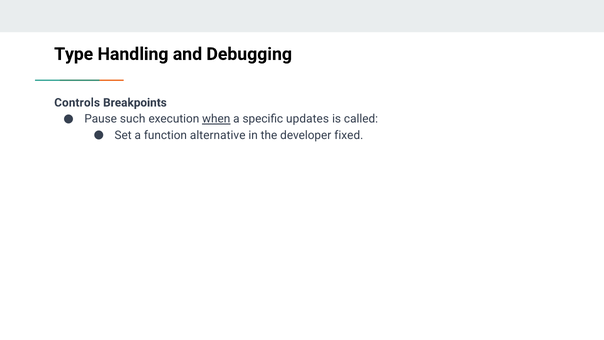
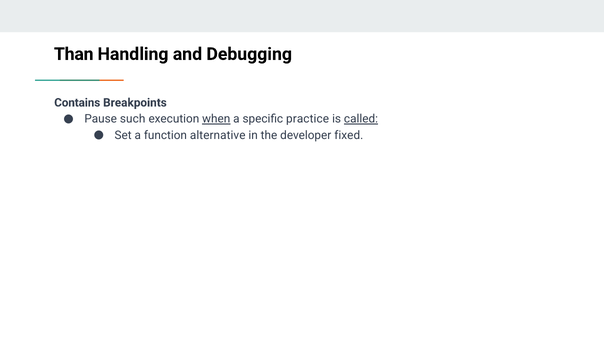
Type: Type -> Than
Controls: Controls -> Contains
updates: updates -> practice
called underline: none -> present
